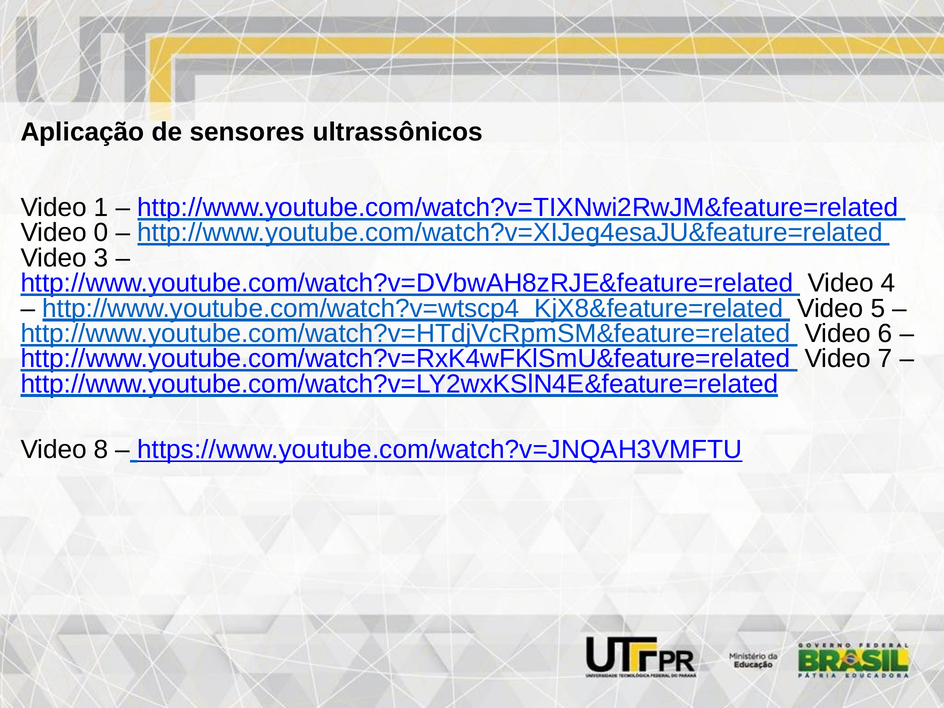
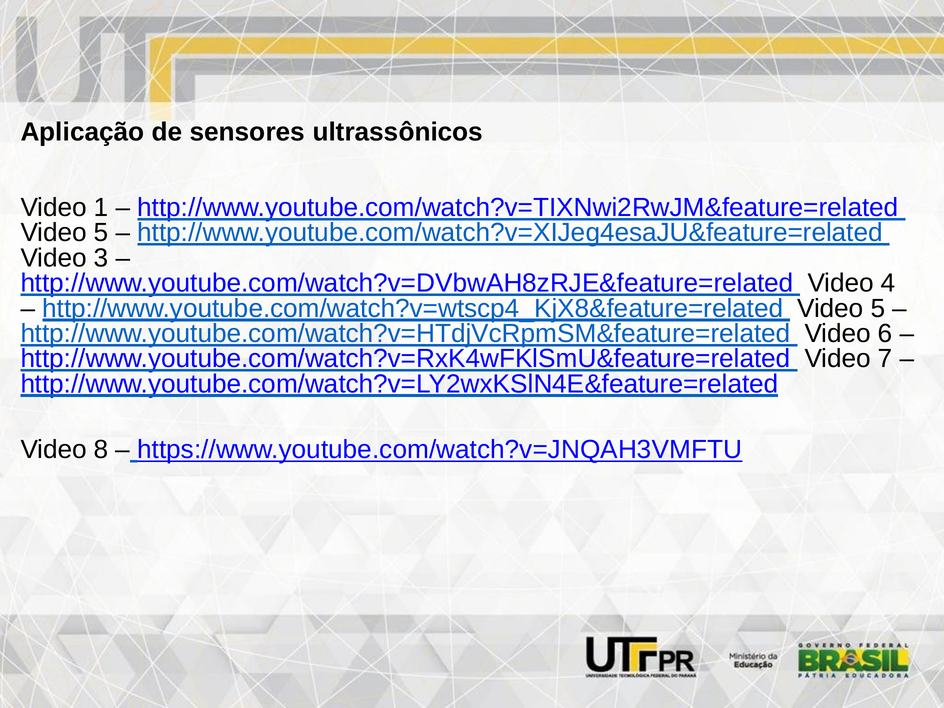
0 at (101, 233): 0 -> 5
